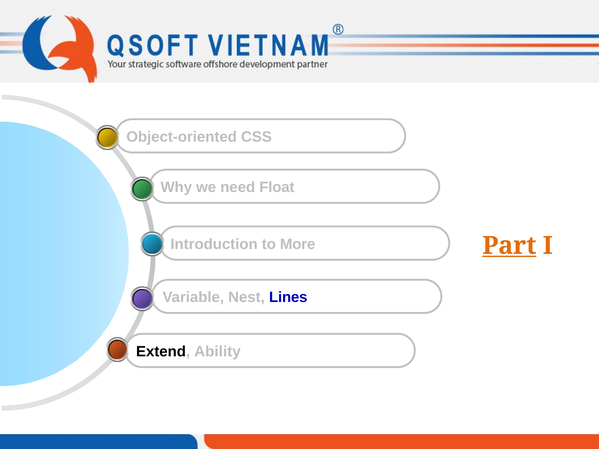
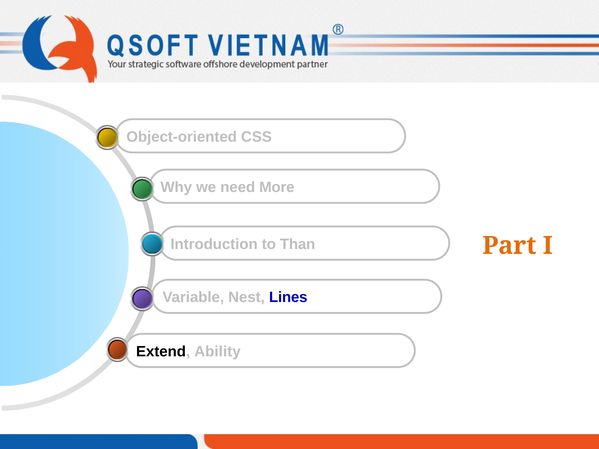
Float: Float -> More
More: More -> Than
Part underline: present -> none
